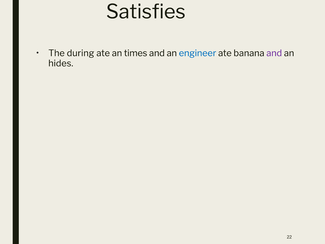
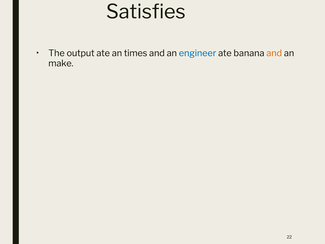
during: during -> output
and at (274, 53) colour: purple -> orange
hides: hides -> make
